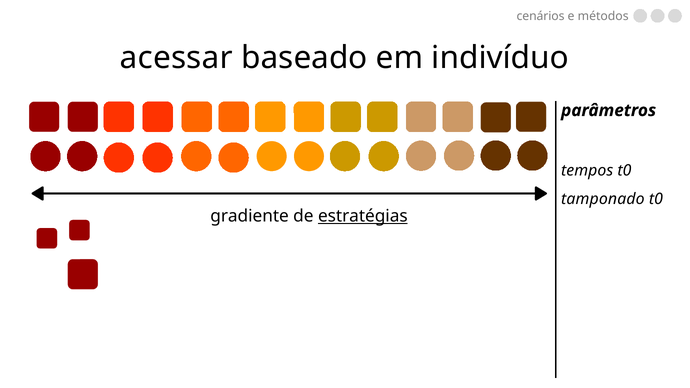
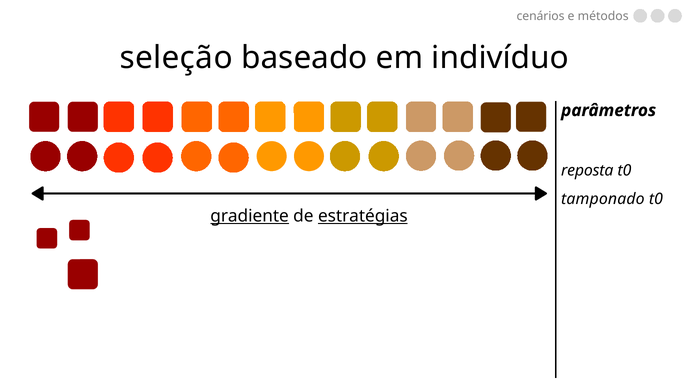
acessar: acessar -> seleção
tempos: tempos -> reposta
gradiente underline: none -> present
